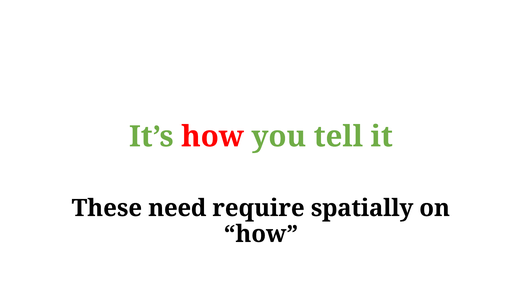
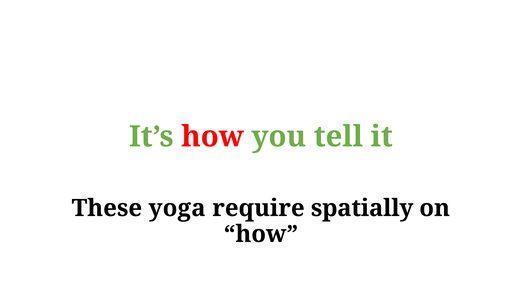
need: need -> yoga
